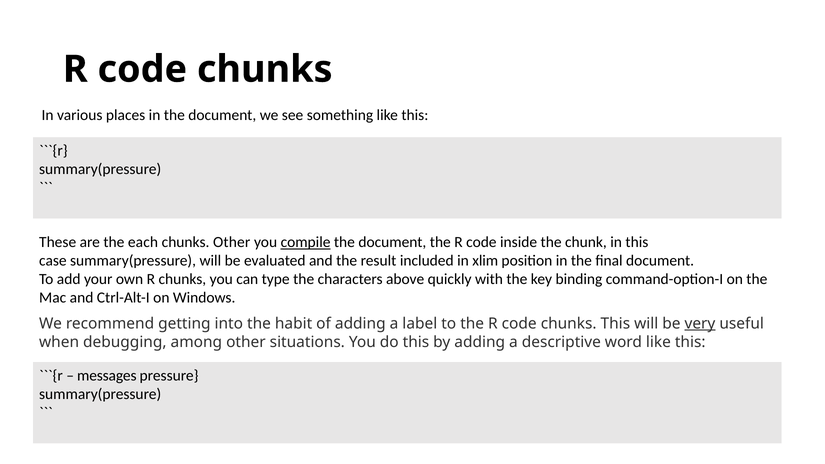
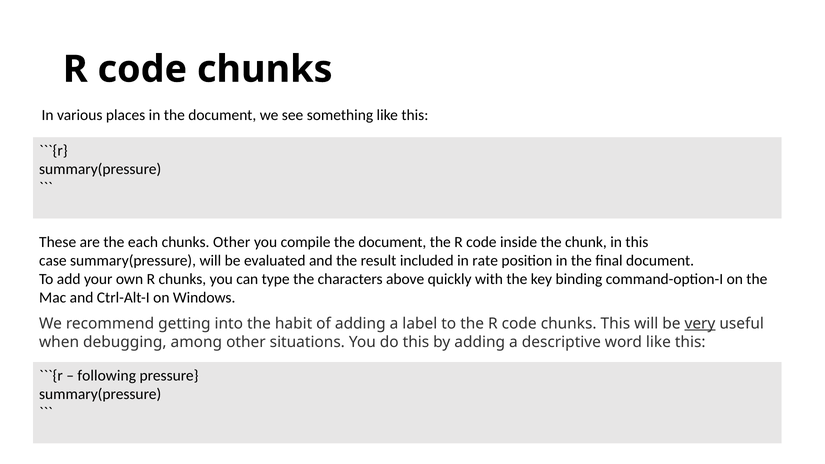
compile underline: present -> none
xlim: xlim -> rate
messages: messages -> following
